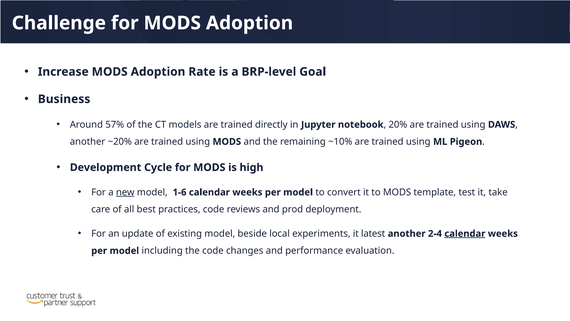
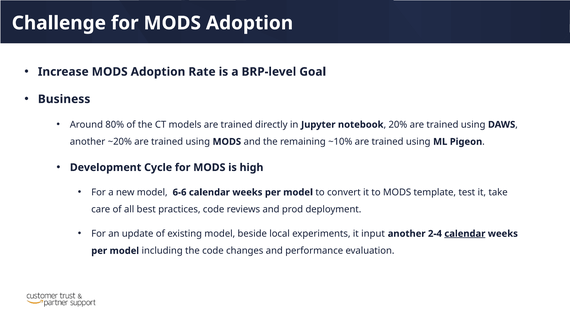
57%: 57% -> 80%
new underline: present -> none
1-6: 1-6 -> 6-6
latest: latest -> input
